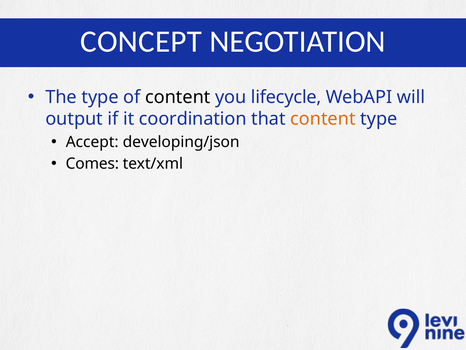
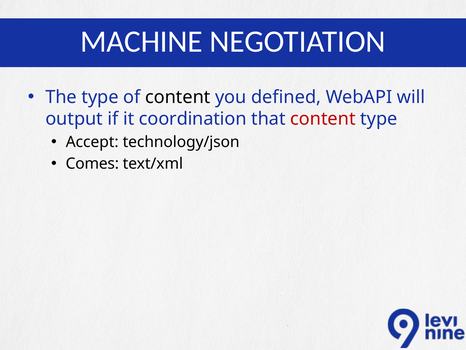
CONCEPT: CONCEPT -> MACHINE
lifecycle: lifecycle -> defined
content at (323, 119) colour: orange -> red
developing/json: developing/json -> technology/json
